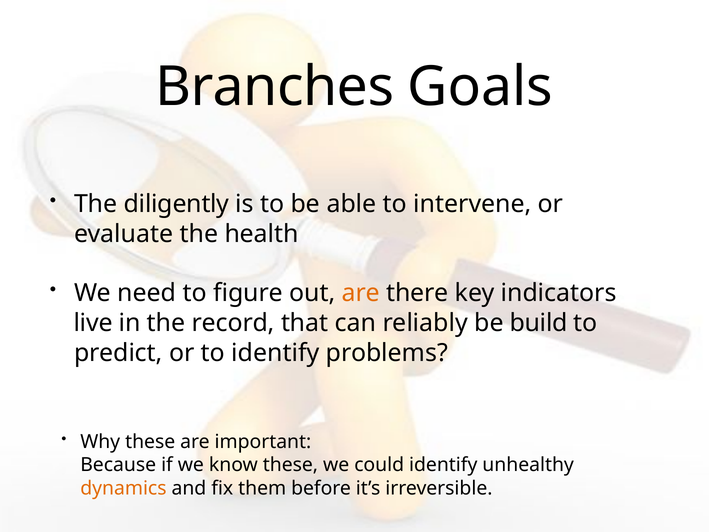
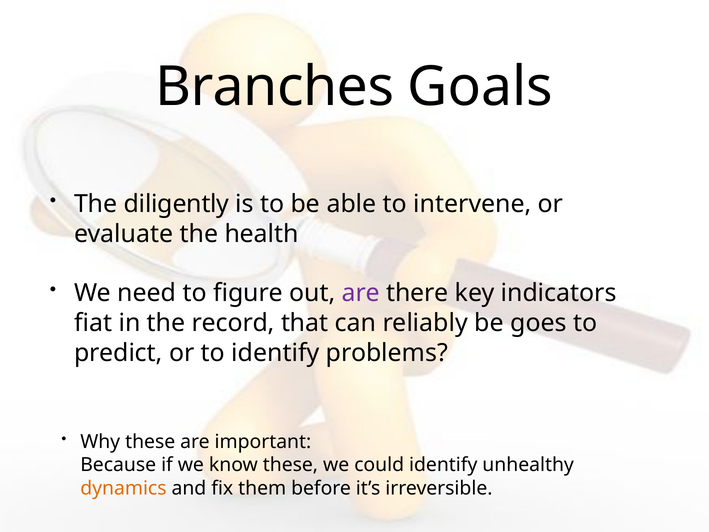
are at (361, 293) colour: orange -> purple
live: live -> fiat
build: build -> goes
